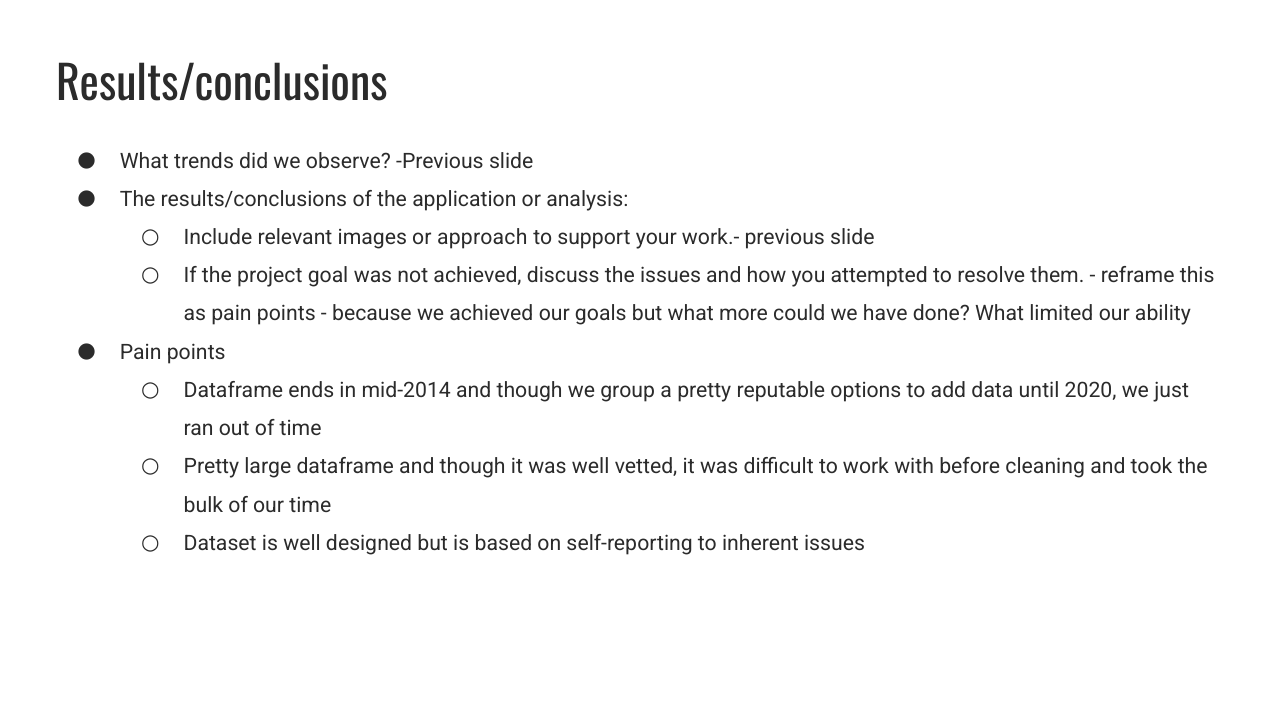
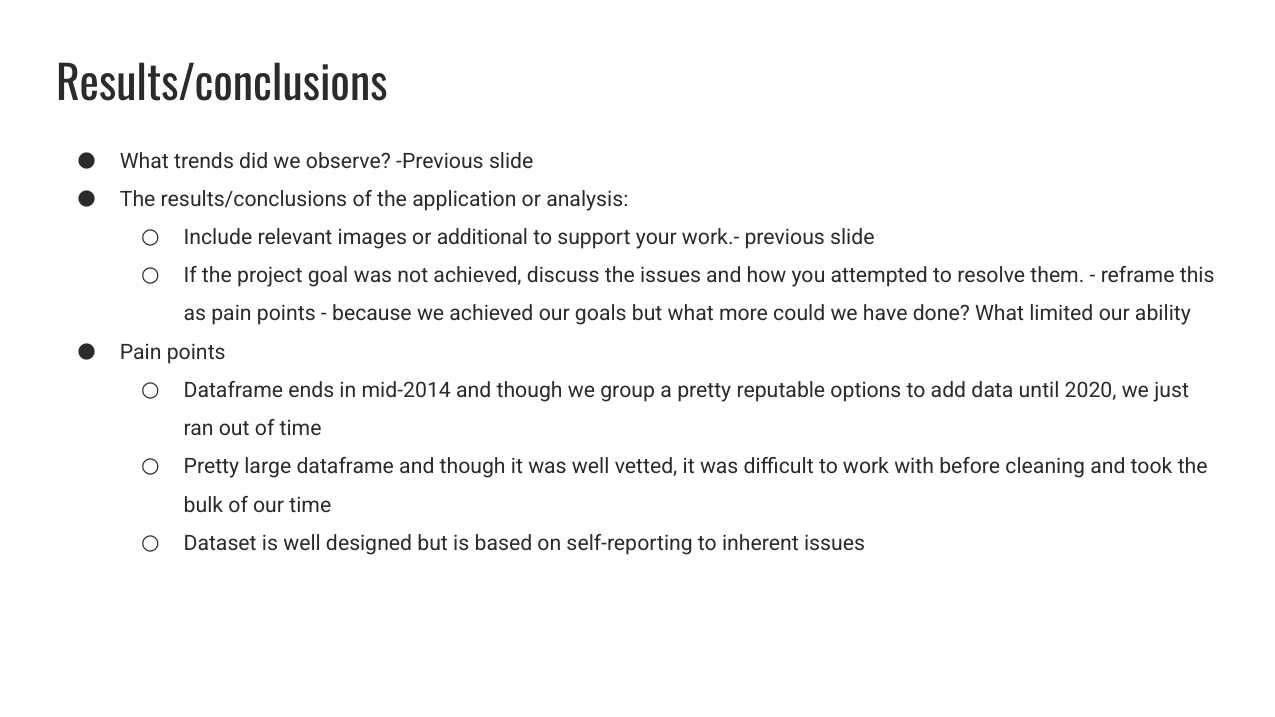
approach: approach -> additional
